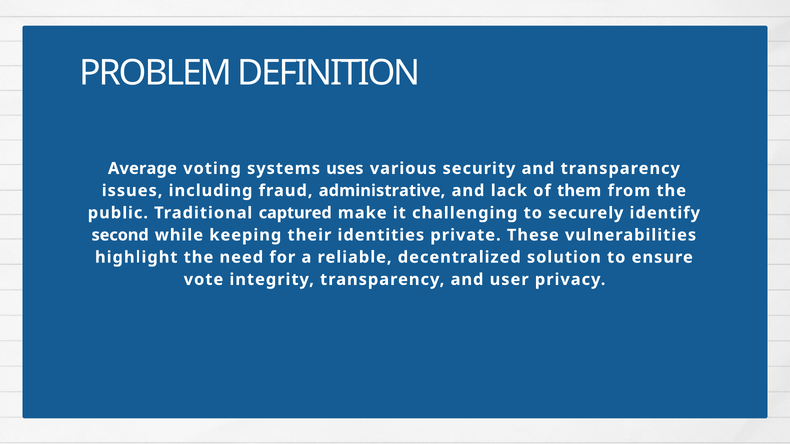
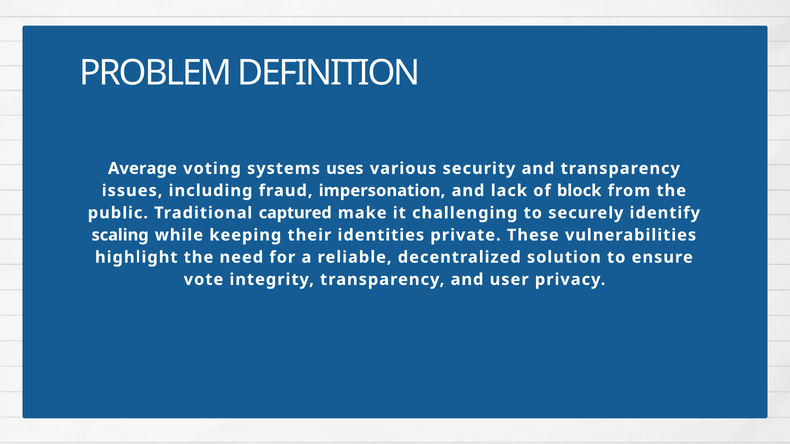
administrative: administrative -> impersonation
them: them -> block
second: second -> scaling
